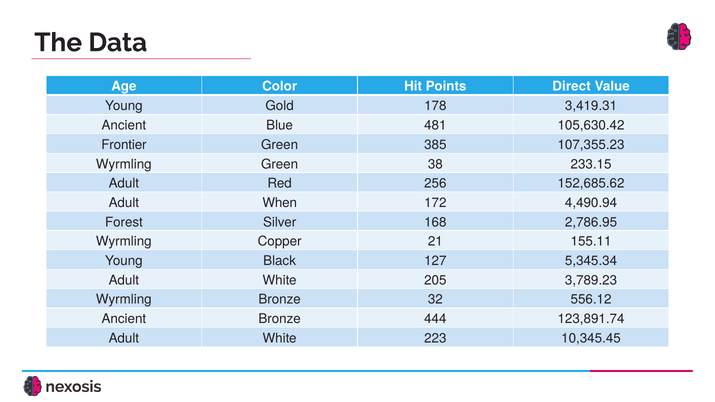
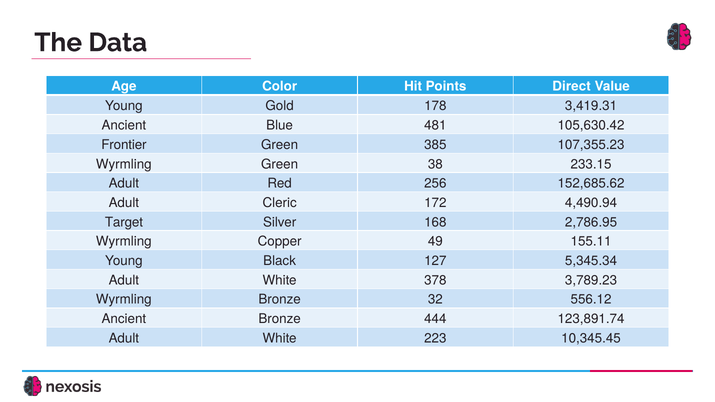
When: When -> Cleric
Forest: Forest -> Target
21: 21 -> 49
205: 205 -> 378
